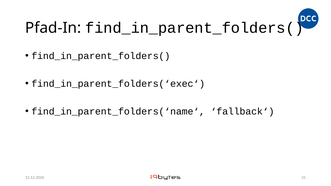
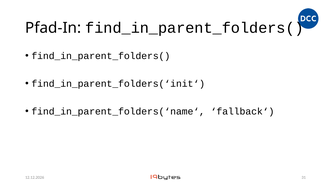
find_in_parent_folders(‘exec‘: find_in_parent_folders(‘exec‘ -> find_in_parent_folders(‘init‘
